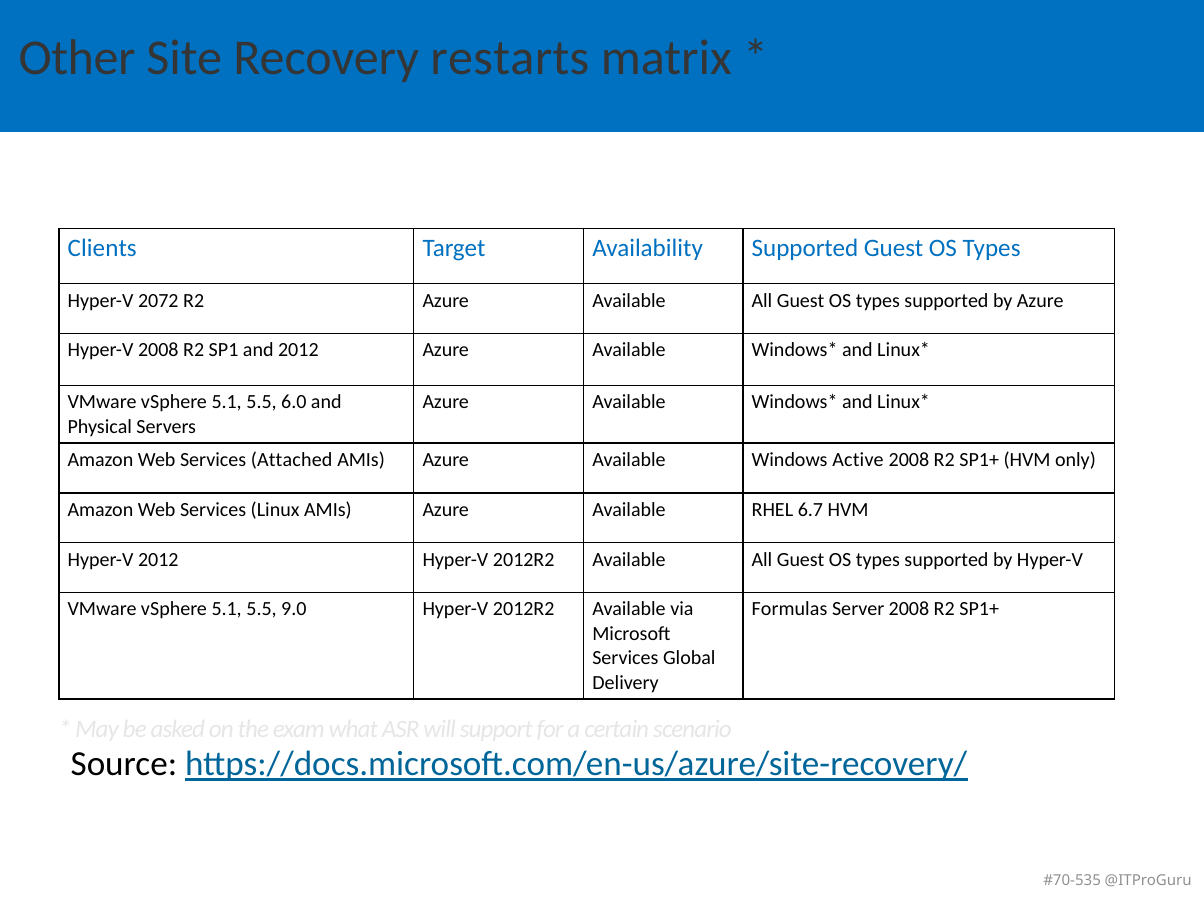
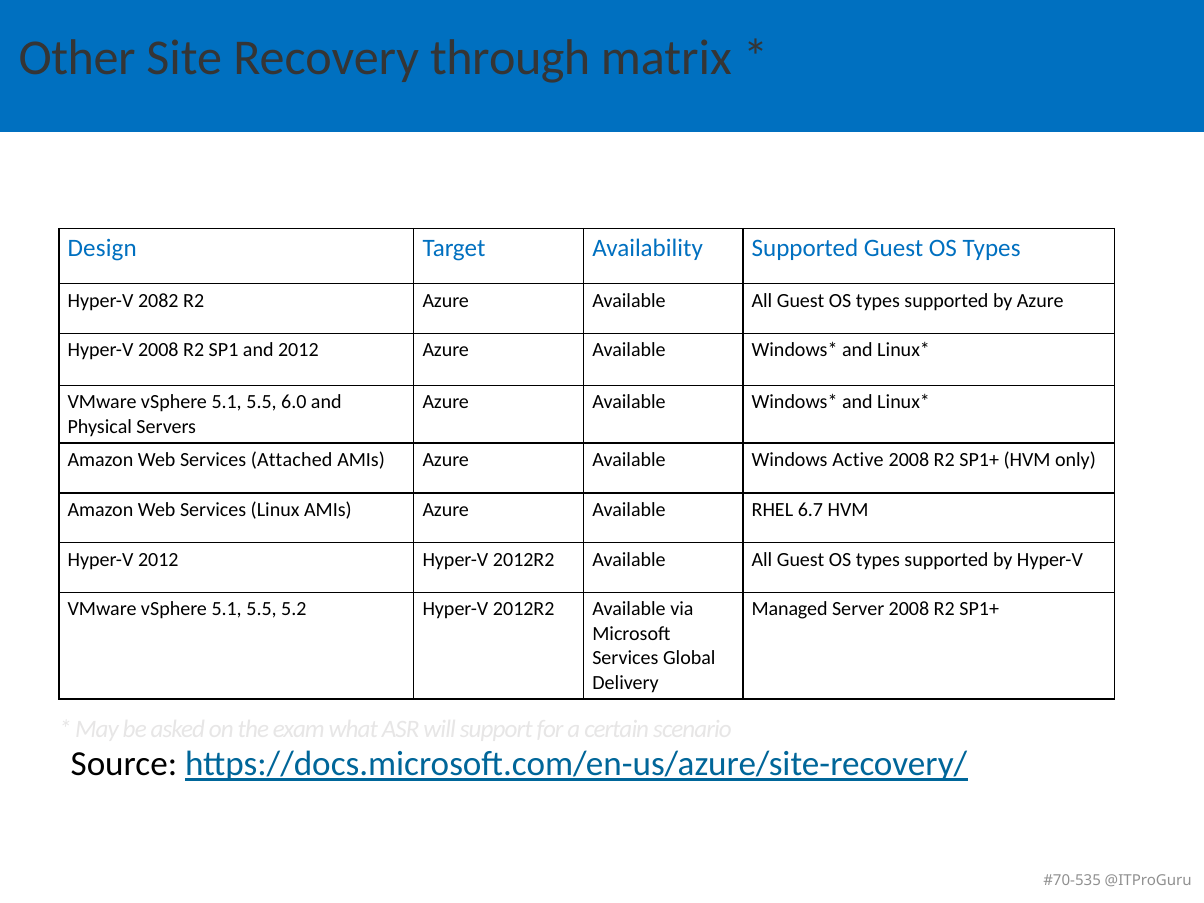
restarts: restarts -> through
Clients: Clients -> Design
2072: 2072 -> 2082
9.0: 9.0 -> 5.2
Formulas: Formulas -> Managed
